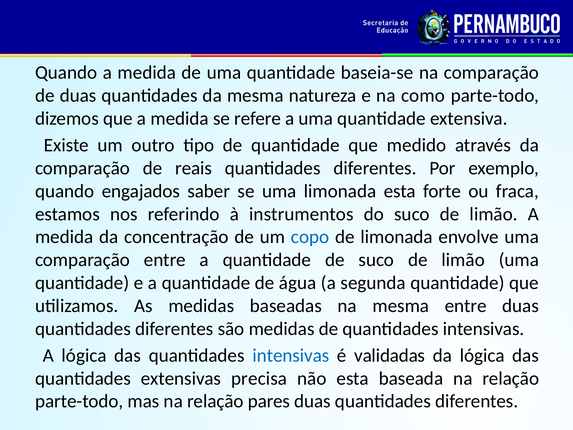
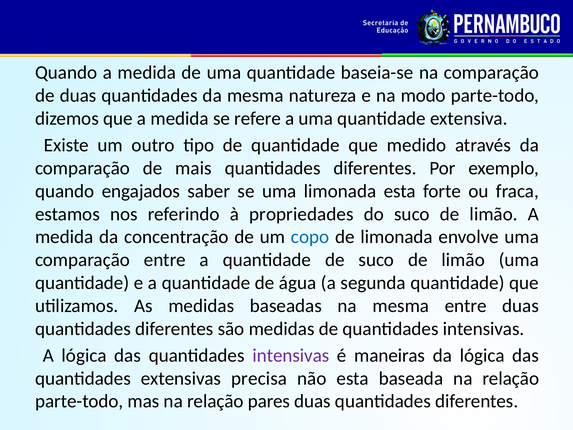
como: como -> modo
reais: reais -> mais
instrumentos: instrumentos -> propriedades
intensivas at (291, 355) colour: blue -> purple
validadas: validadas -> maneiras
